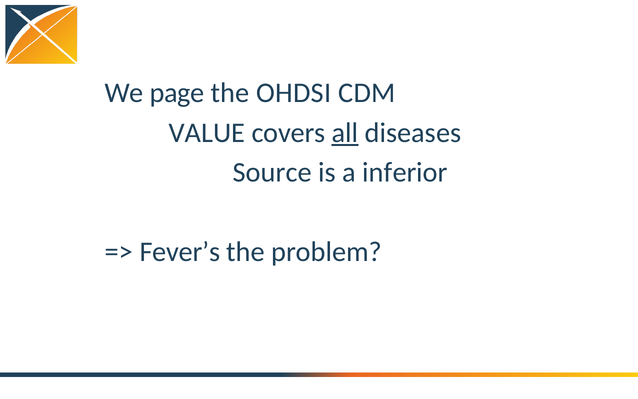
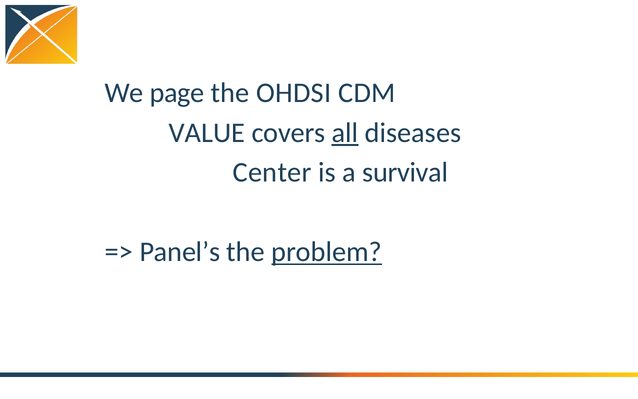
Source: Source -> Center
inferior: inferior -> survival
Fever’s: Fever’s -> Panel’s
problem underline: none -> present
